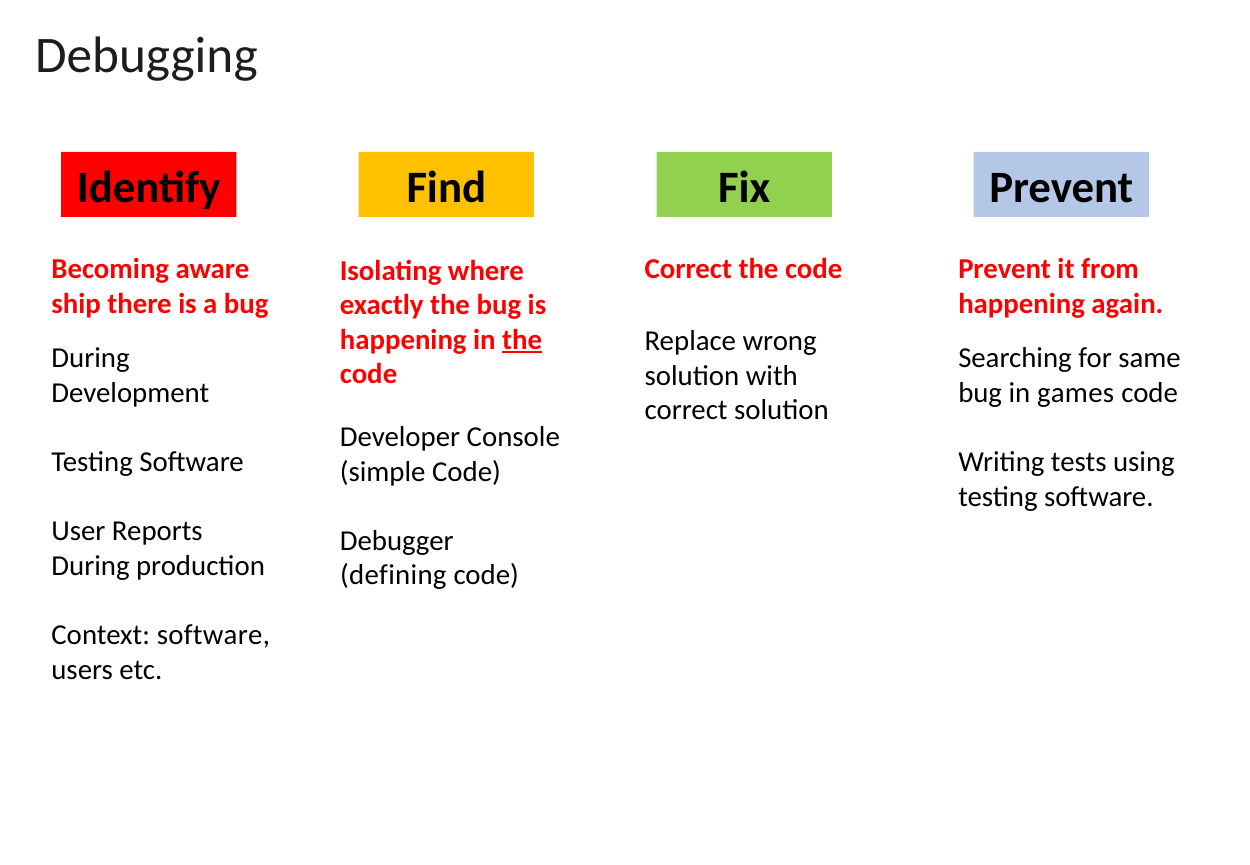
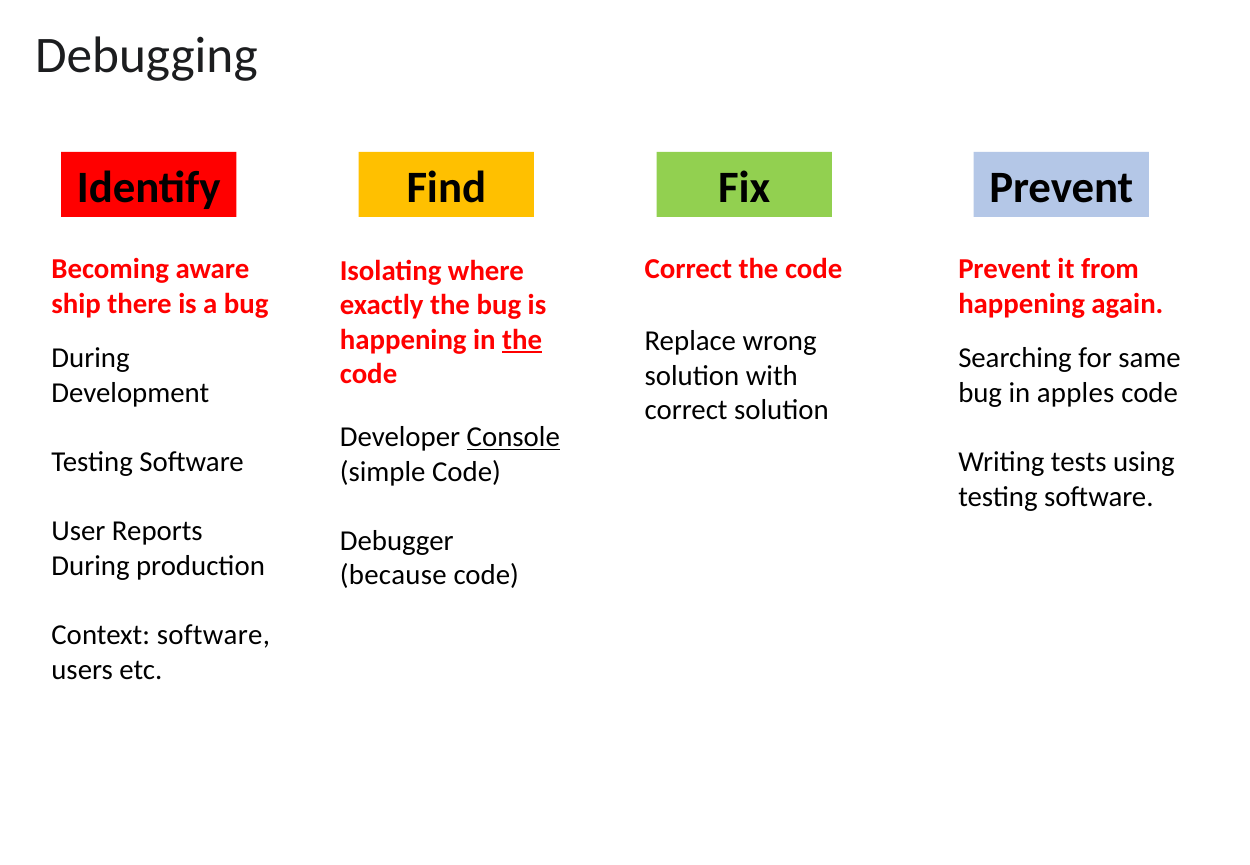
games: games -> apples
Console underline: none -> present
defining: defining -> because
